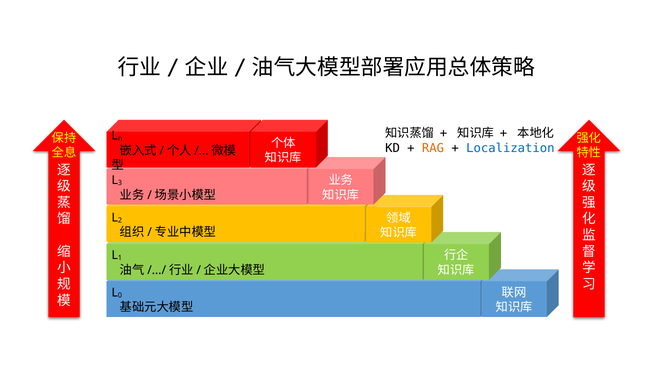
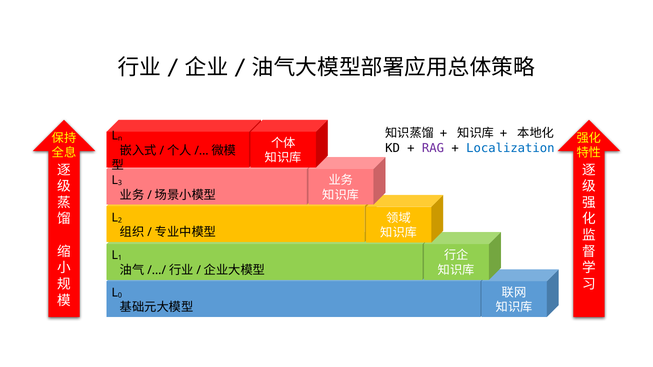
RAG colour: orange -> purple
